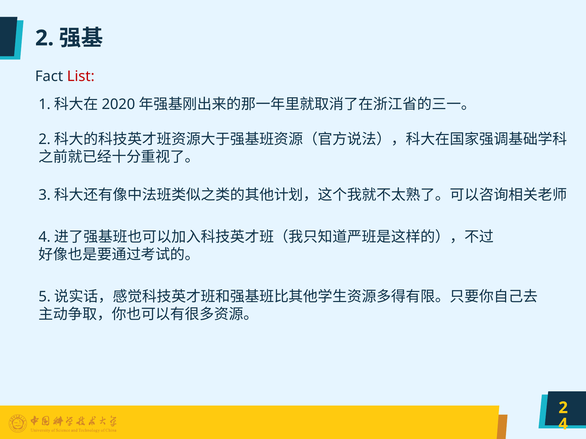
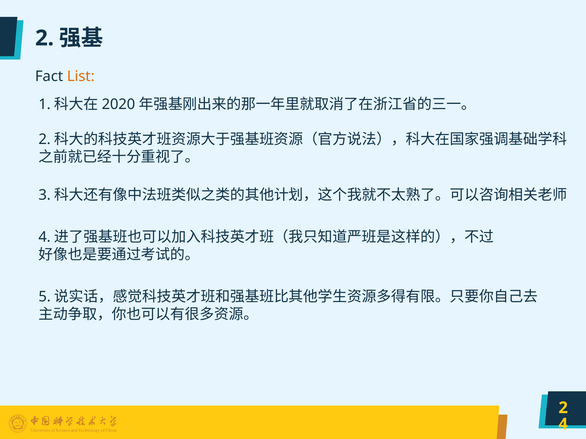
List colour: red -> orange
